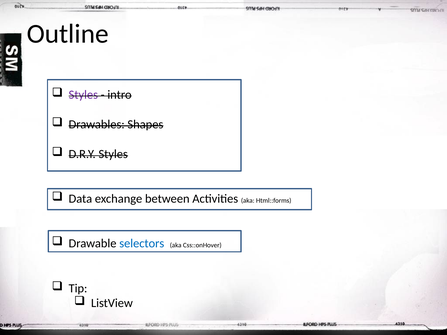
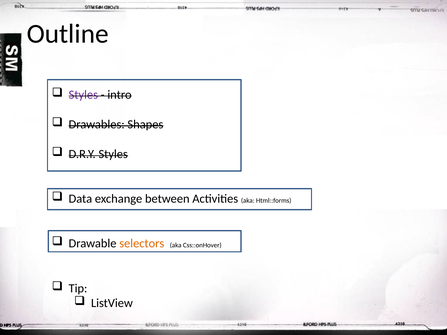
selectors colour: blue -> orange
